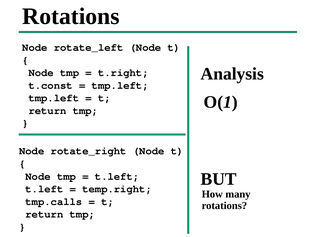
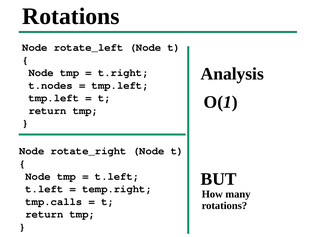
t.const: t.const -> t.nodes
